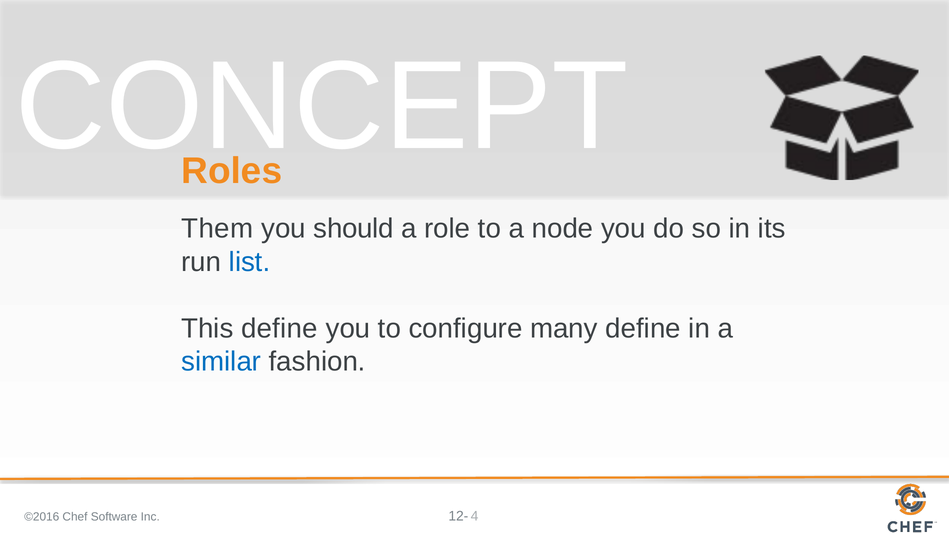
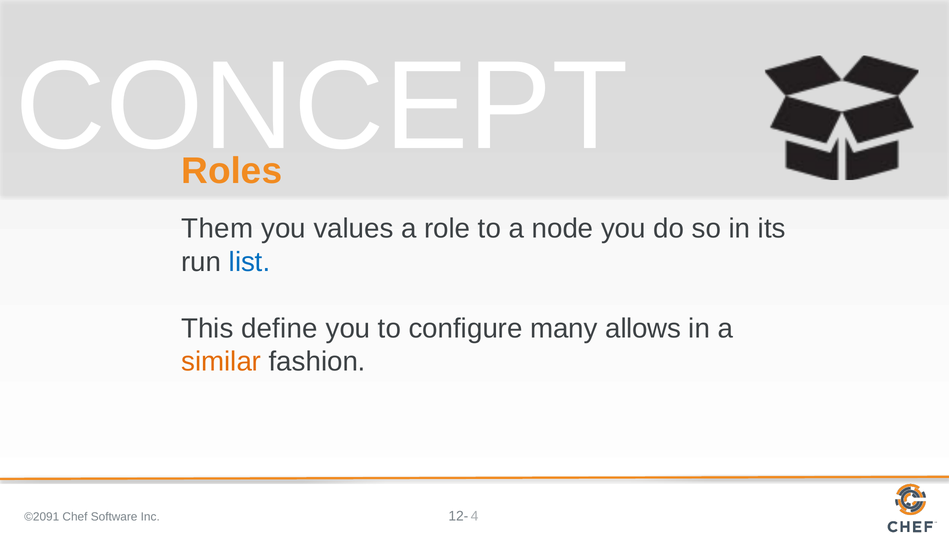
should: should -> values
many define: define -> allows
similar colour: blue -> orange
©2016: ©2016 -> ©2091
